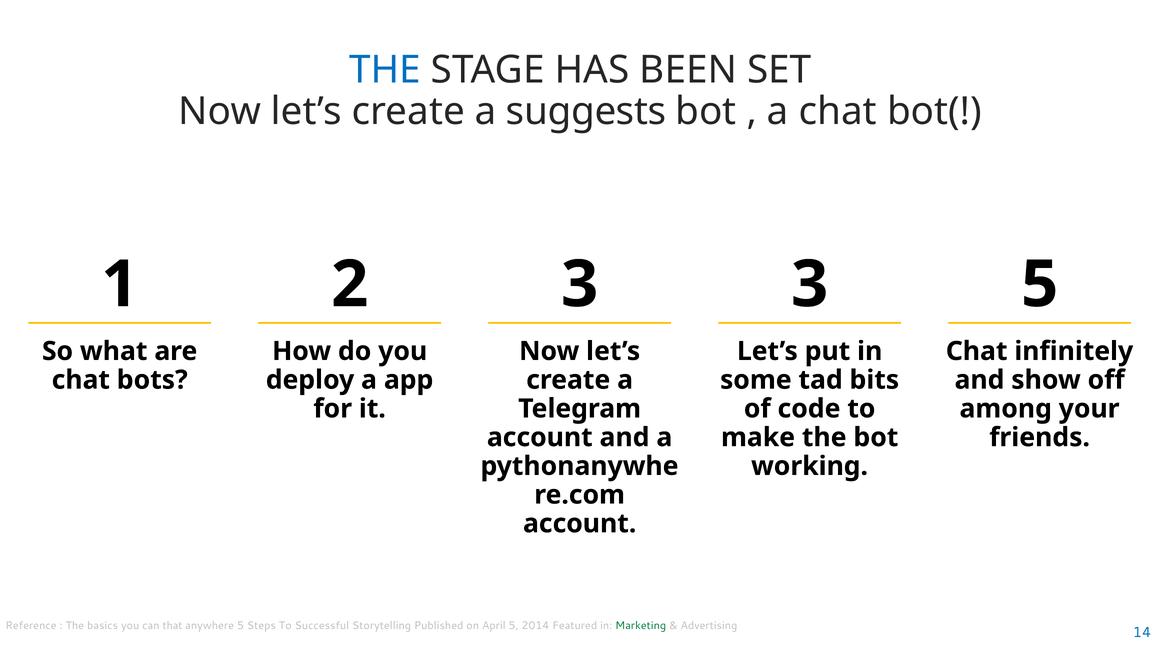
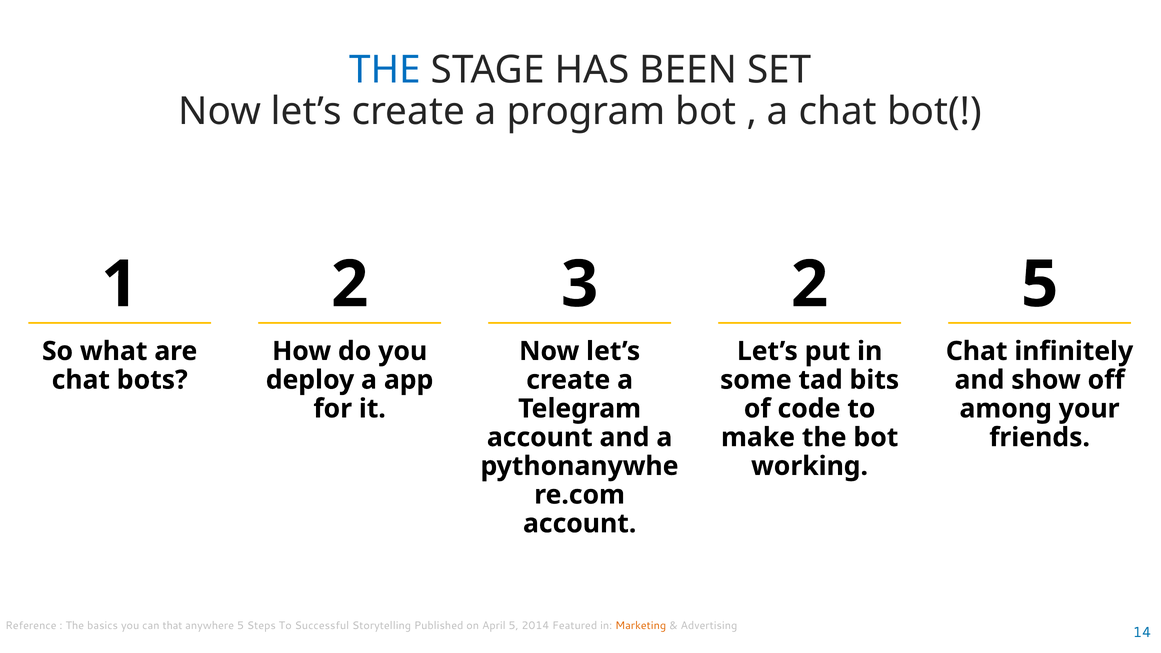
suggests: suggests -> program
3 3: 3 -> 2
Marketing colour: green -> orange
